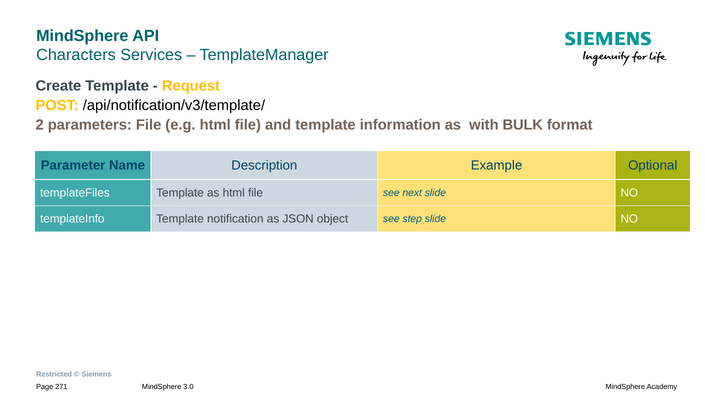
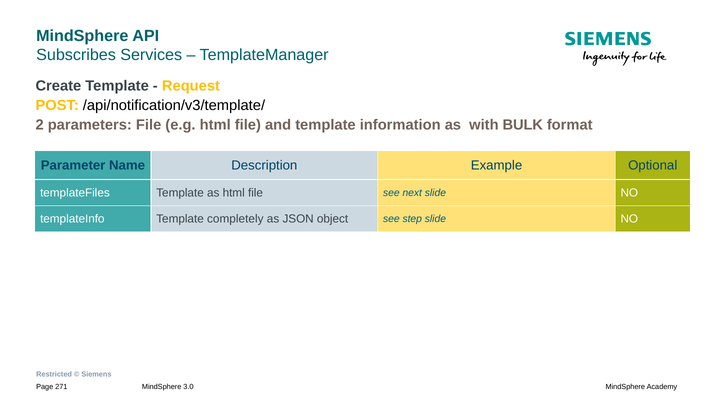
Characters: Characters -> Subscribes
notification: notification -> completely
